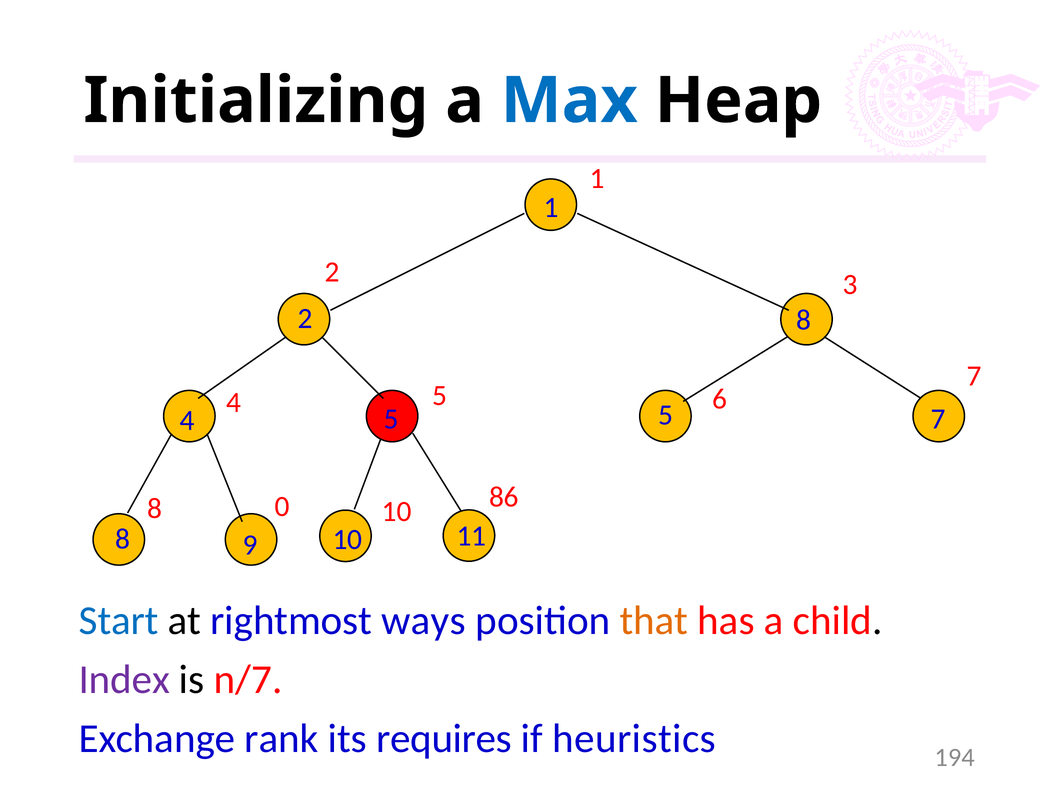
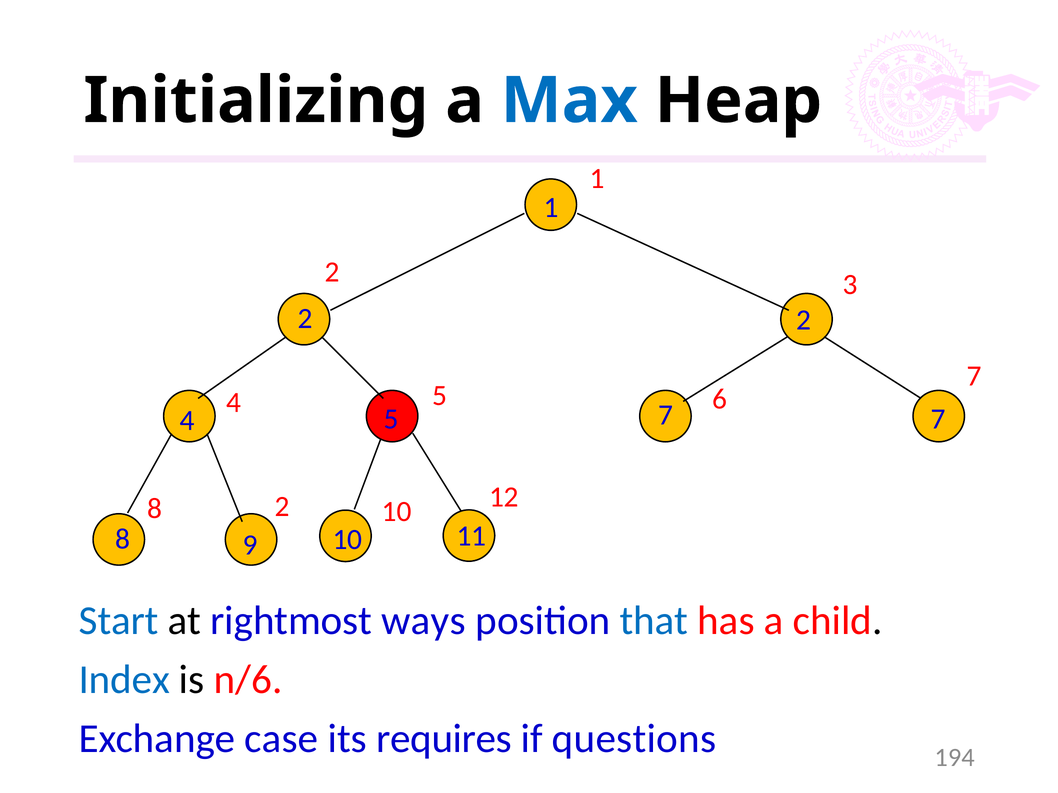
8 at (804, 320): 8 -> 2
5 5: 5 -> 7
8 0: 0 -> 2
86: 86 -> 12
that colour: orange -> blue
Index colour: purple -> blue
n/7: n/7 -> n/6
rank: rank -> case
heuristics: heuristics -> questions
